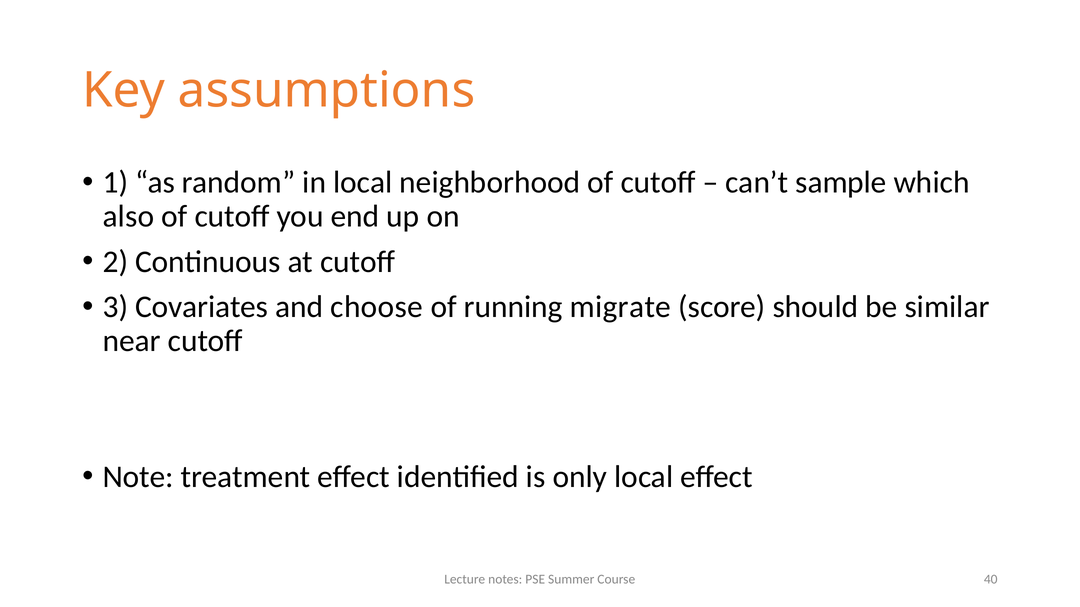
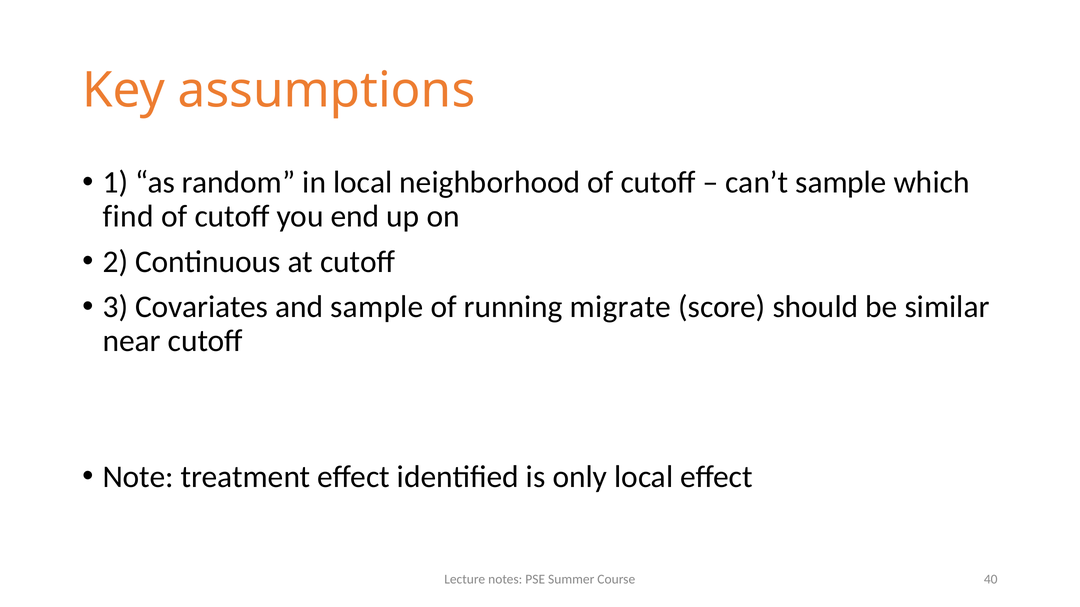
also: also -> find
and choose: choose -> sample
